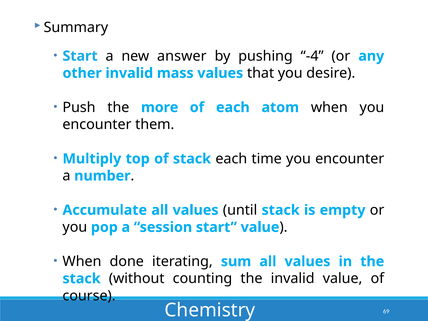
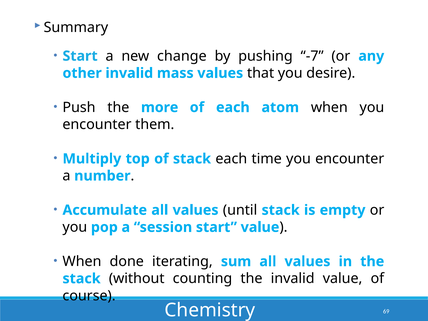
answer: answer -> change
-4: -4 -> -7
